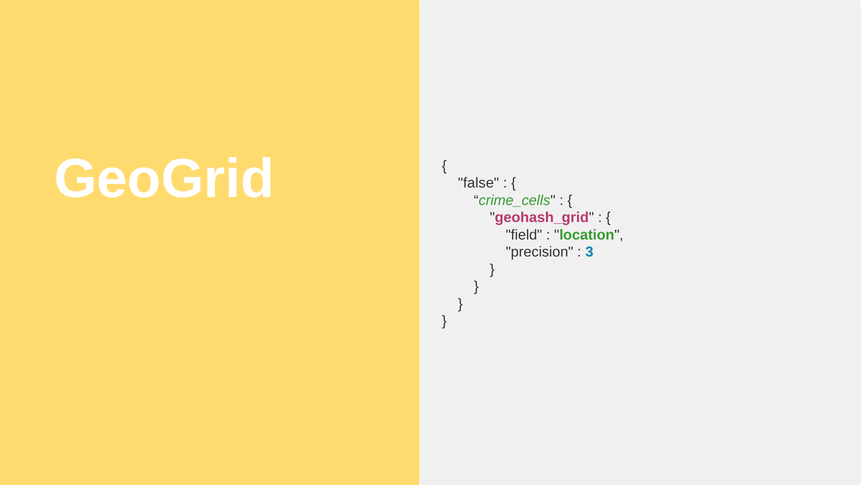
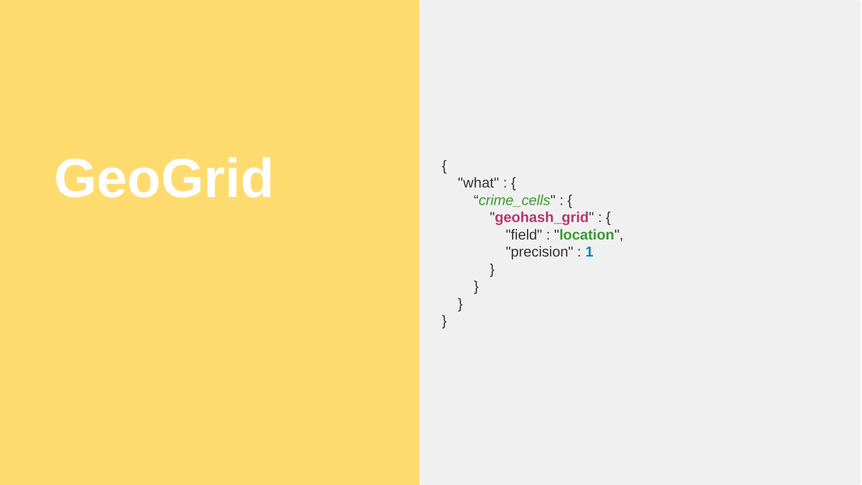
false: false -> what
3: 3 -> 1
